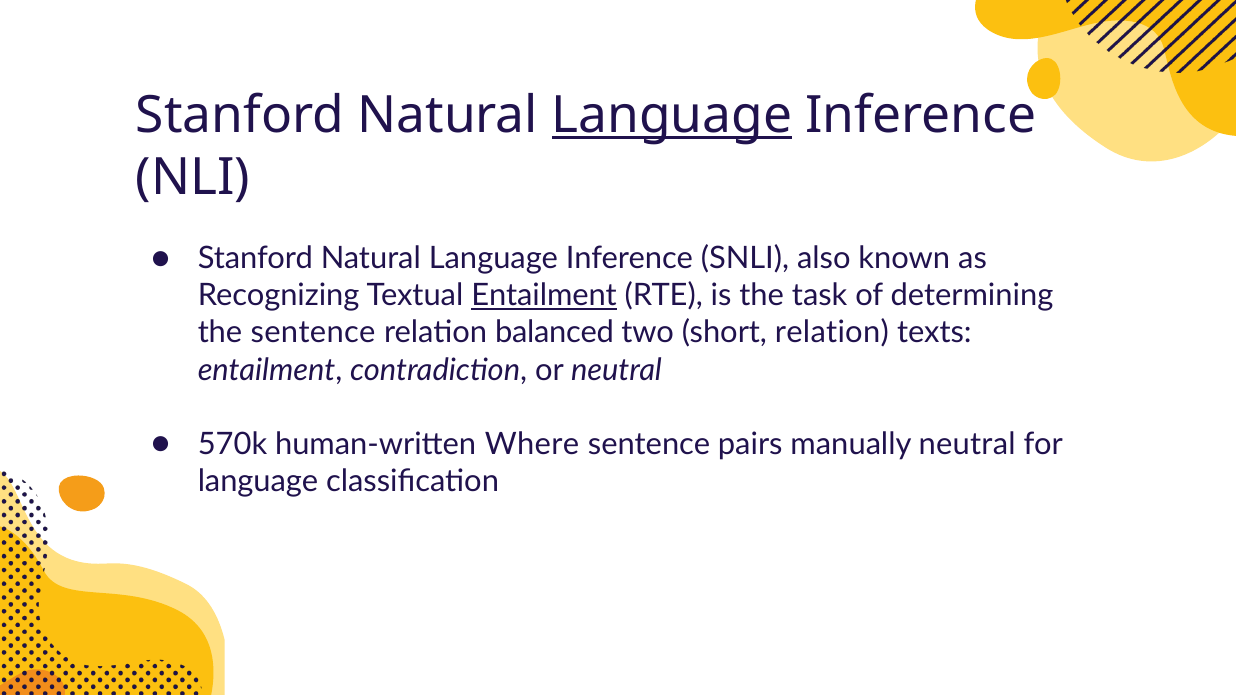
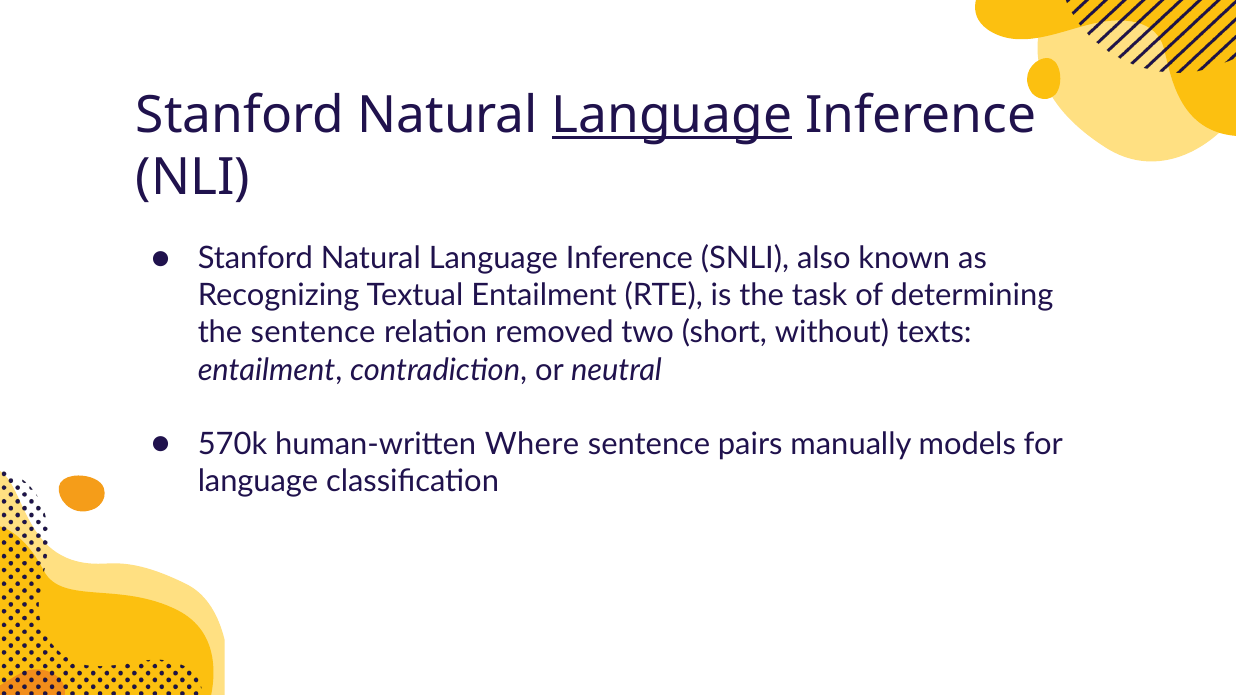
Entailment at (544, 296) underline: present -> none
balanced: balanced -> removed
short relation: relation -> without
manually neutral: neutral -> models
